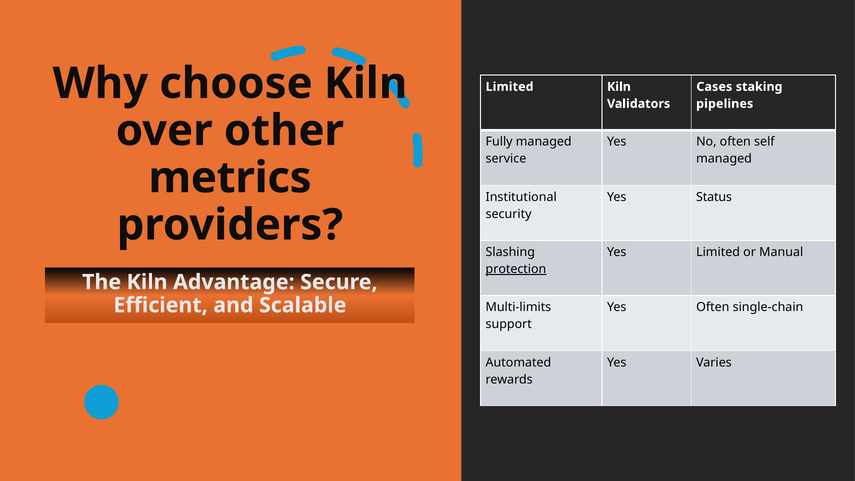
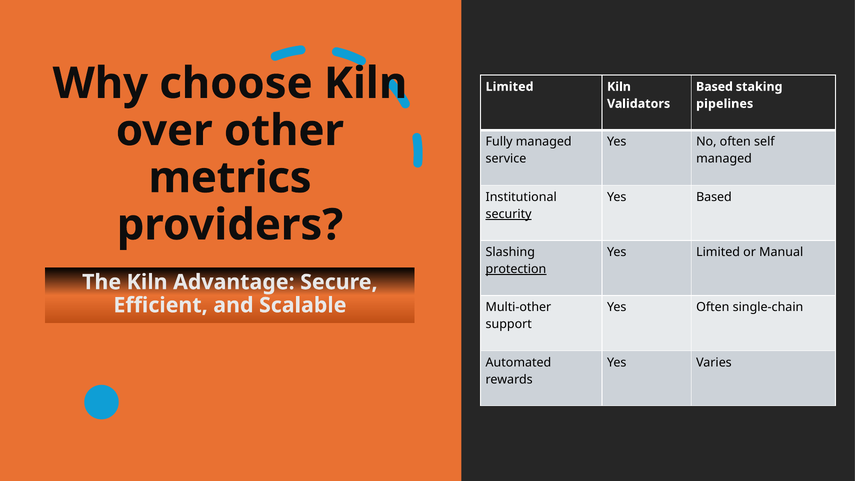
Cases at (714, 87): Cases -> Based
Yes Status: Status -> Based
security underline: none -> present
Multi-limits: Multi-limits -> Multi-other
